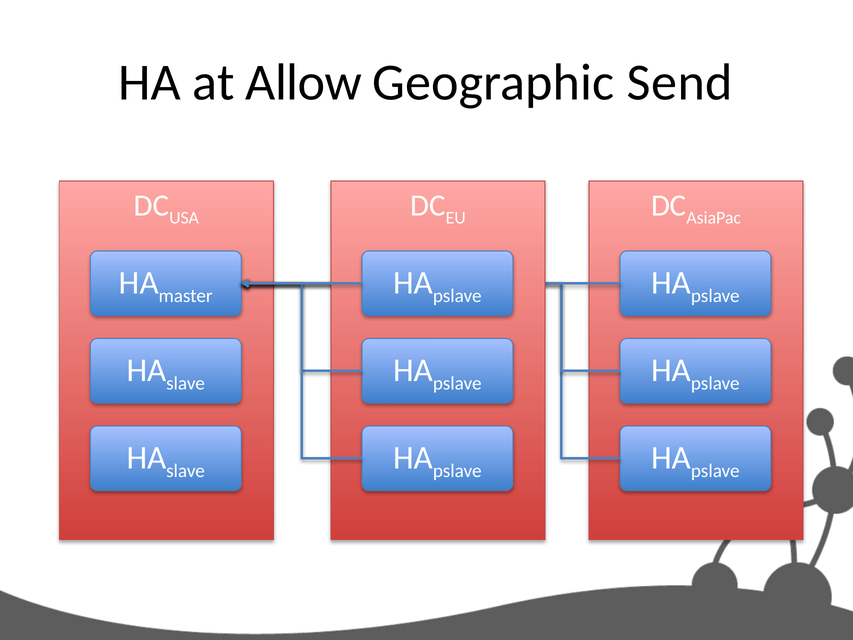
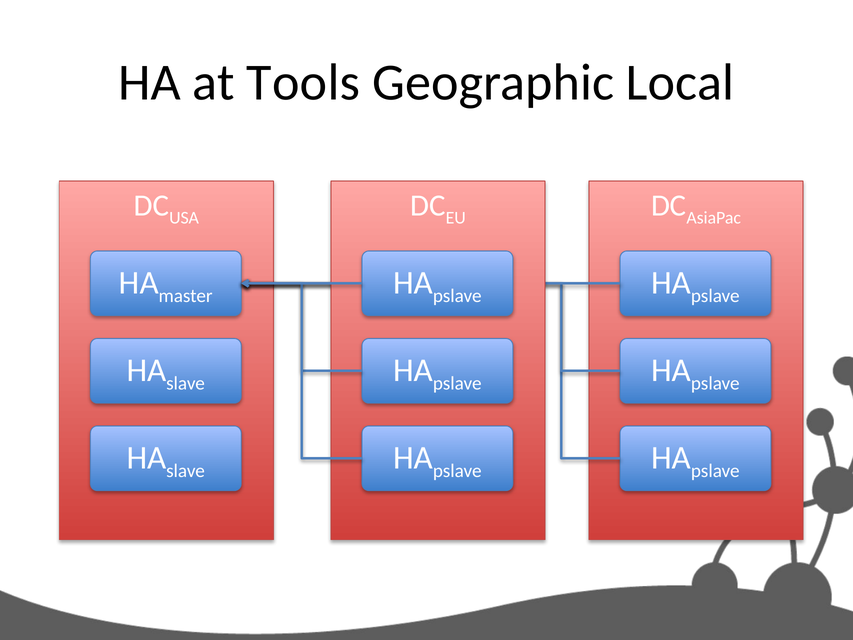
Allow: Allow -> Tools
Send: Send -> Local
